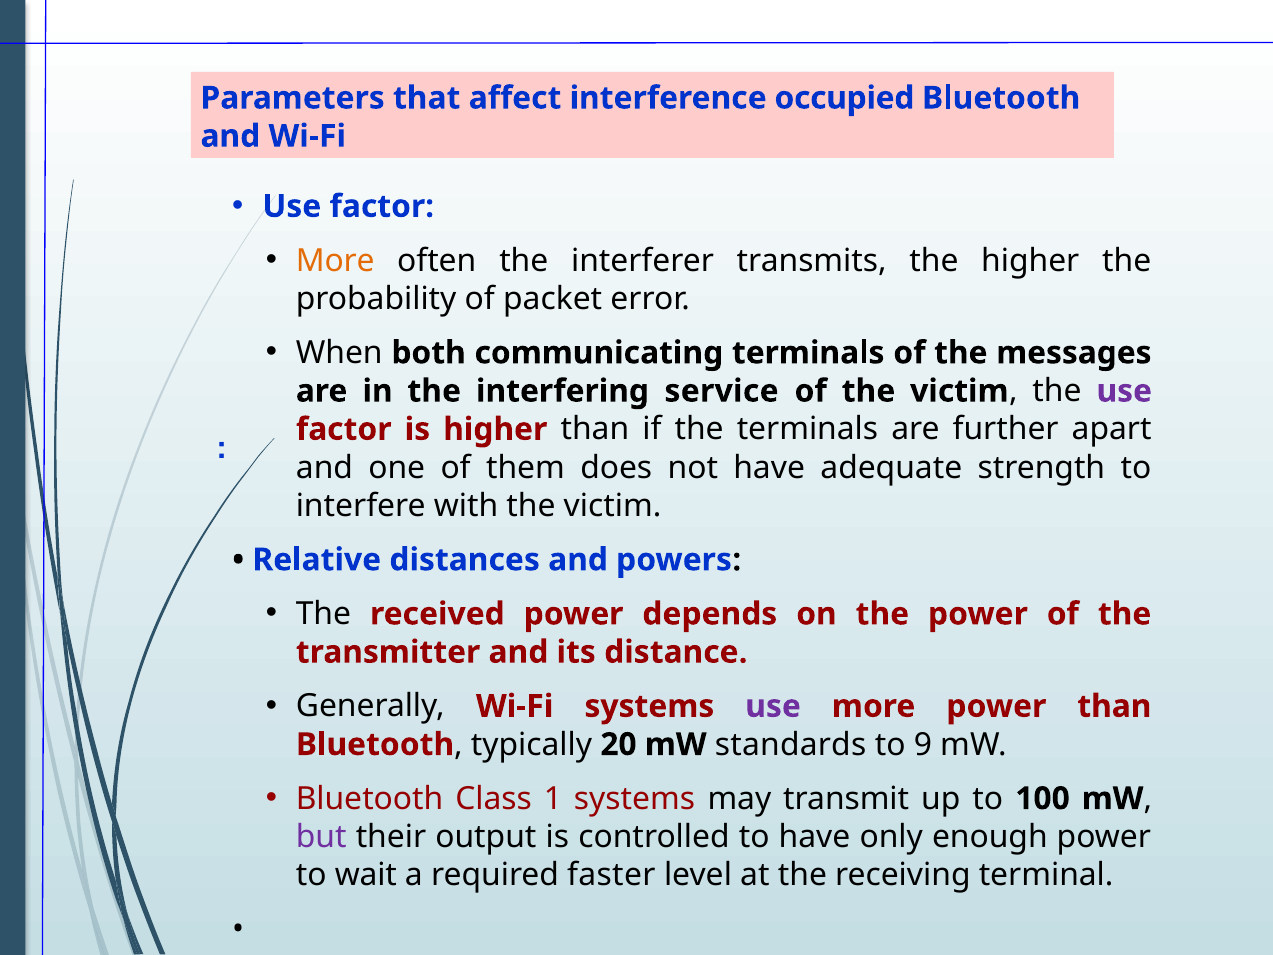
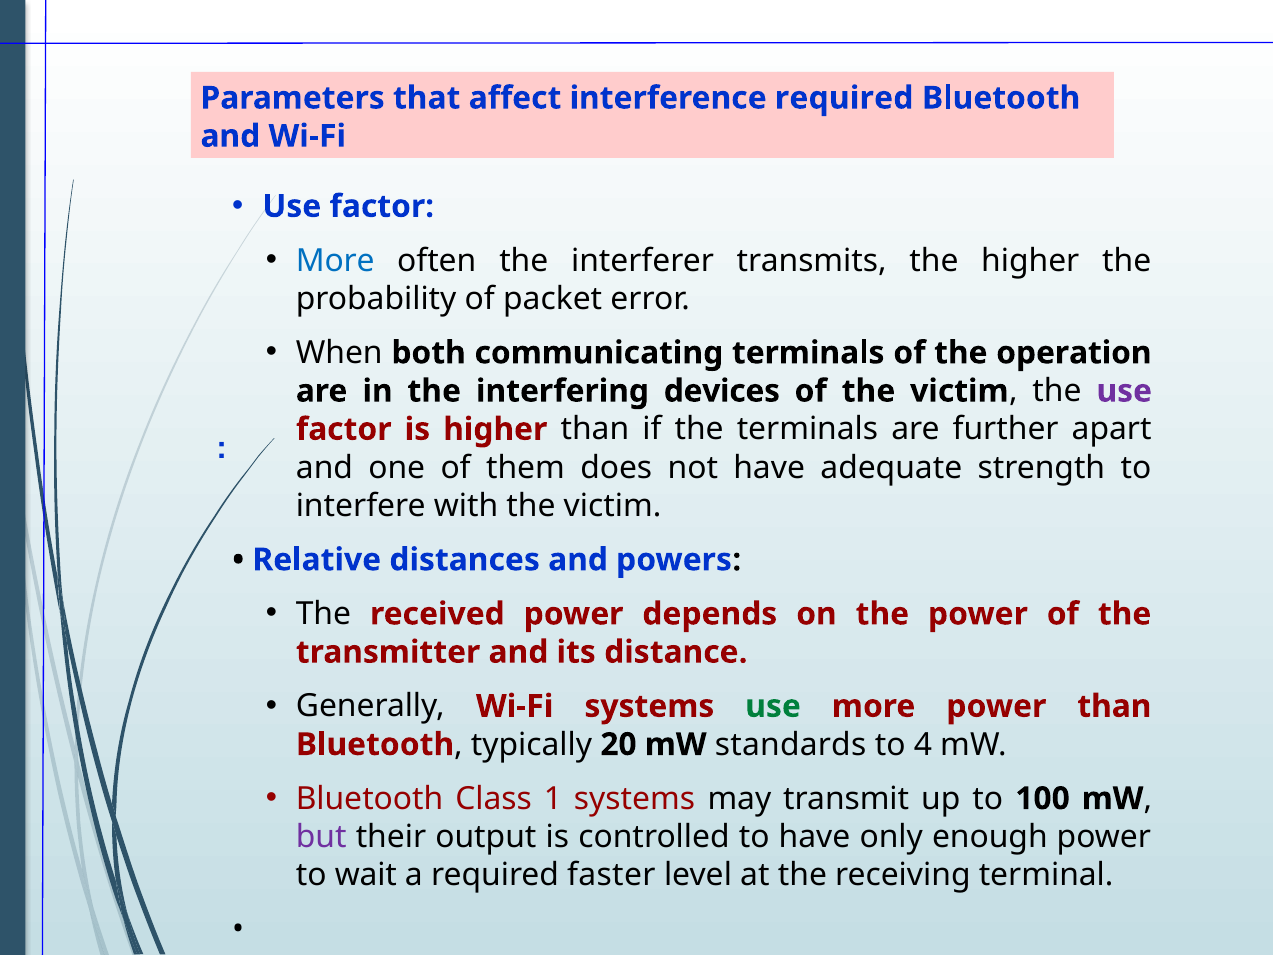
interference occupied: occupied -> required
More at (335, 260) colour: orange -> blue
messages: messages -> operation
service: service -> devices
use at (773, 706) colour: purple -> green
9: 9 -> 4
